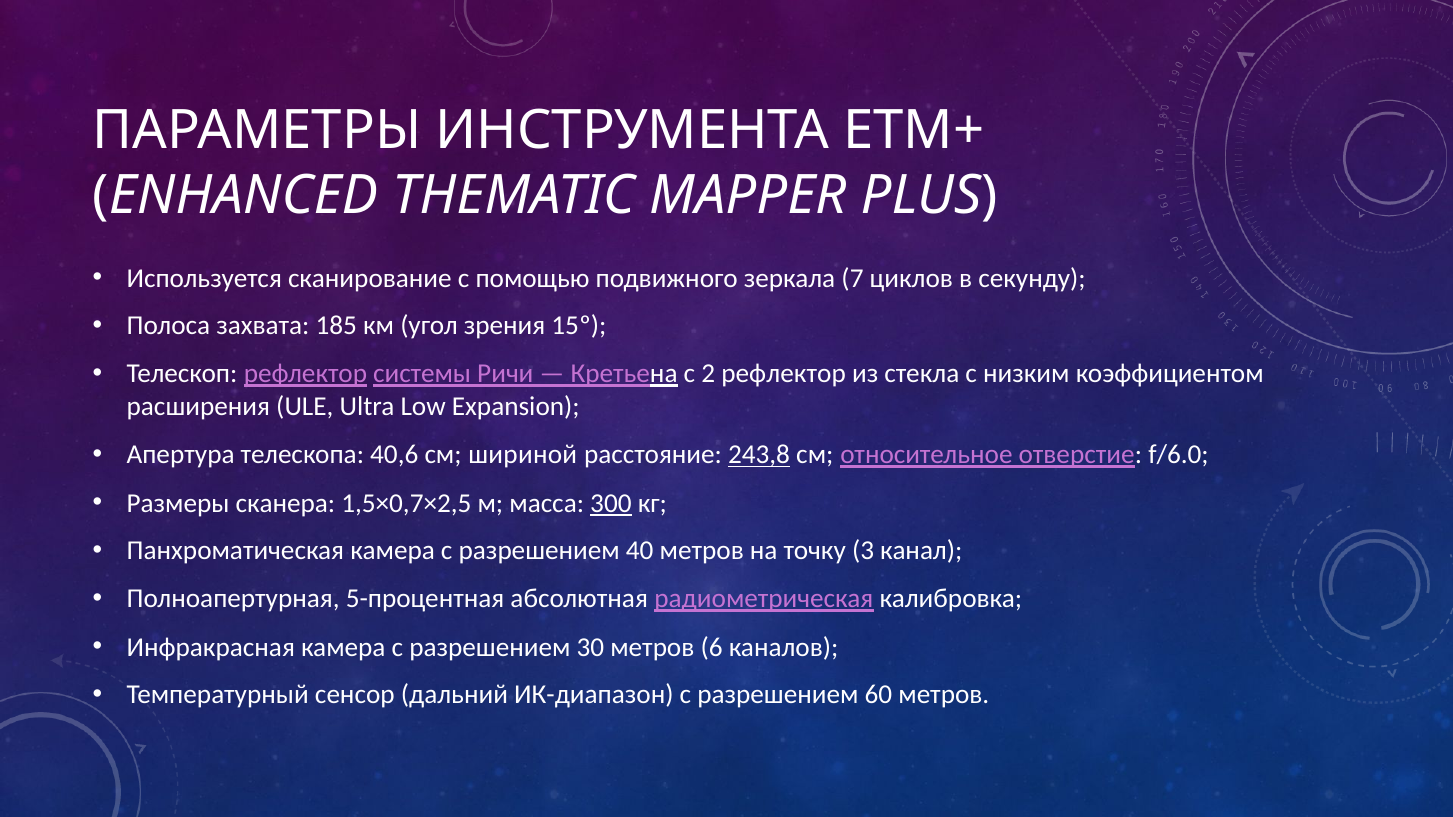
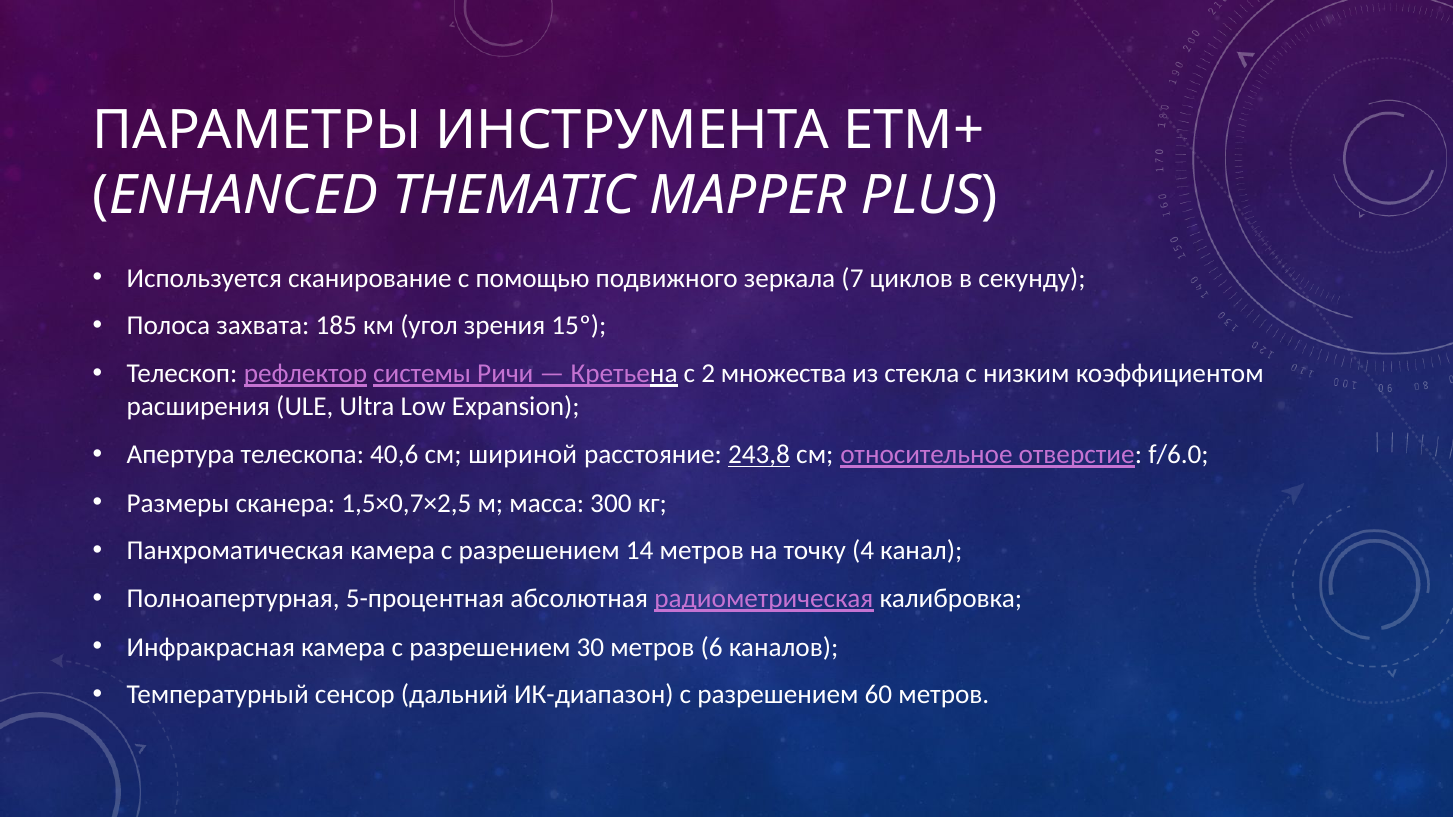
2 рефлектор: рефлектор -> множества
300 underline: present -> none
40: 40 -> 14
3: 3 -> 4
